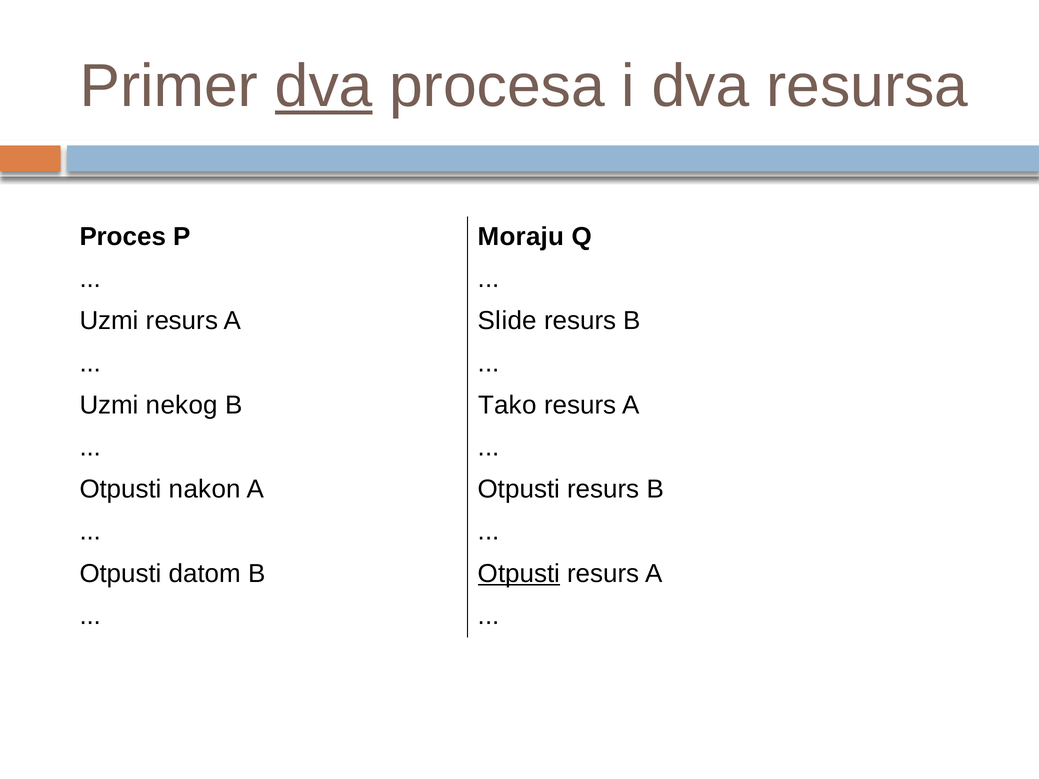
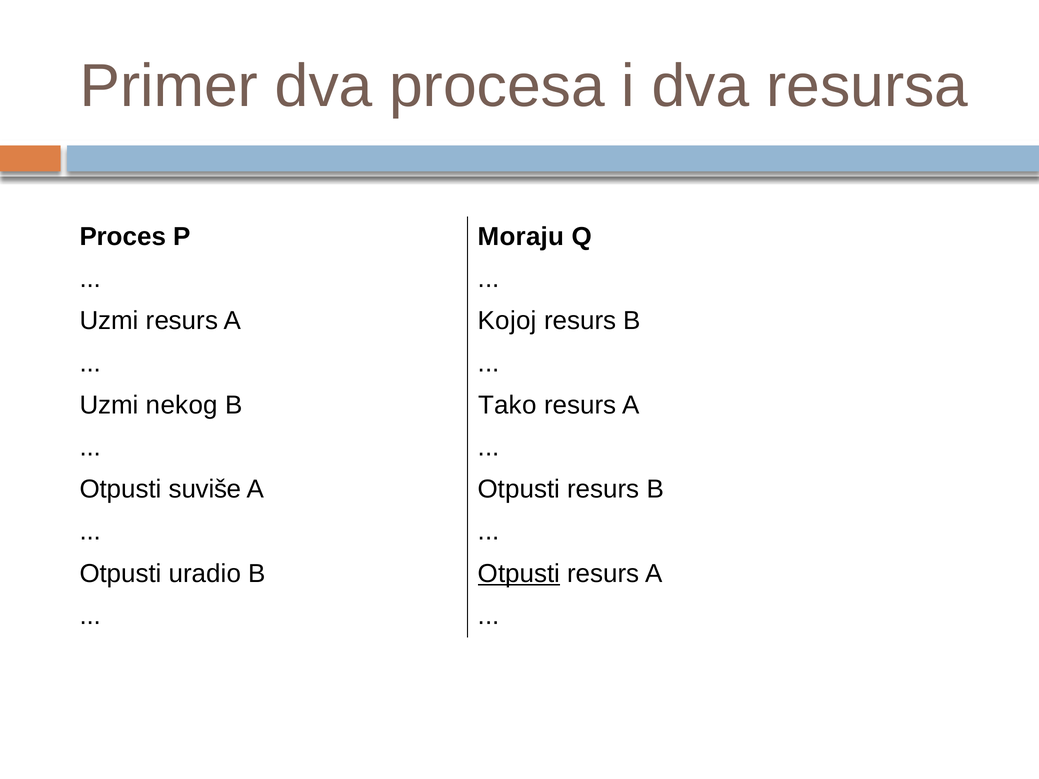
dva at (324, 86) underline: present -> none
Slide: Slide -> Kojoj
nakon: nakon -> suviše
datom: datom -> uradio
